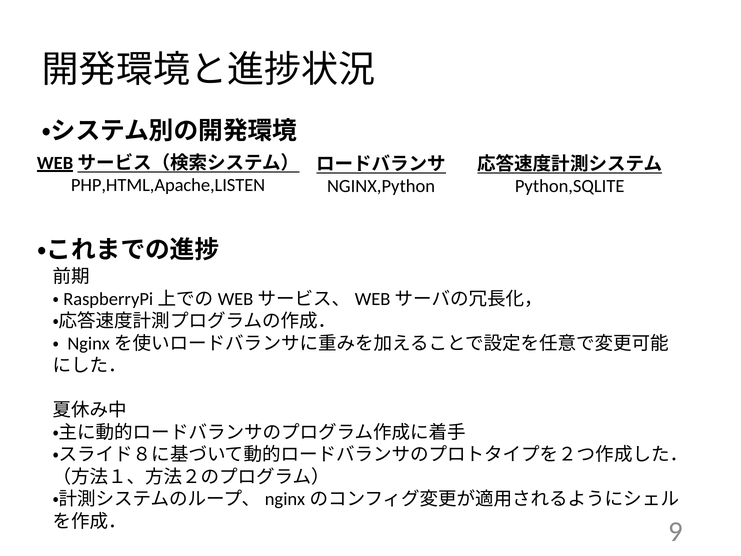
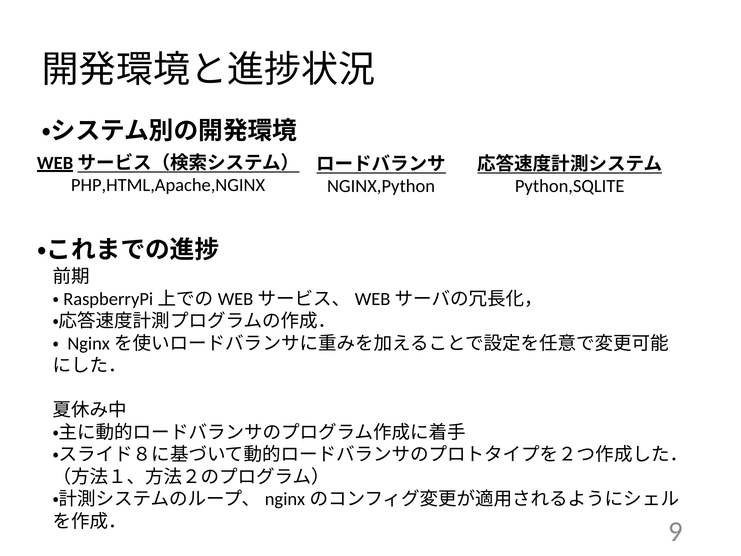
PHP,HTML,Apache,LISTEN: PHP,HTML,Apache,LISTEN -> PHP,HTML,Apache,NGINX
